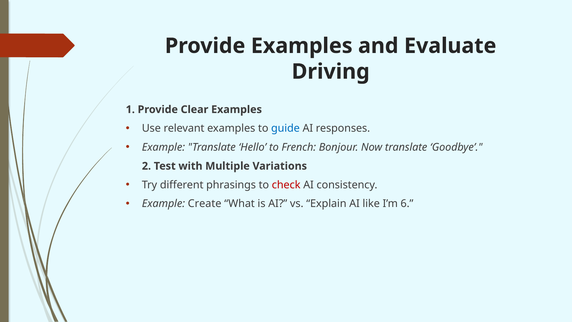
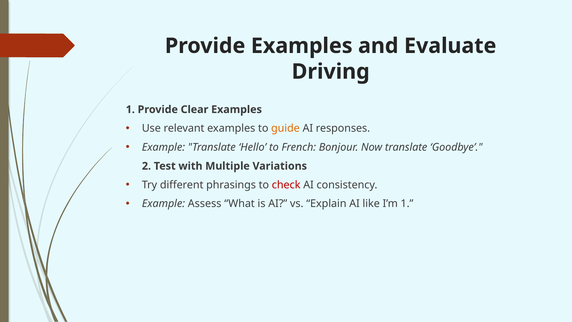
guide colour: blue -> orange
Create: Create -> Assess
I’m 6: 6 -> 1
